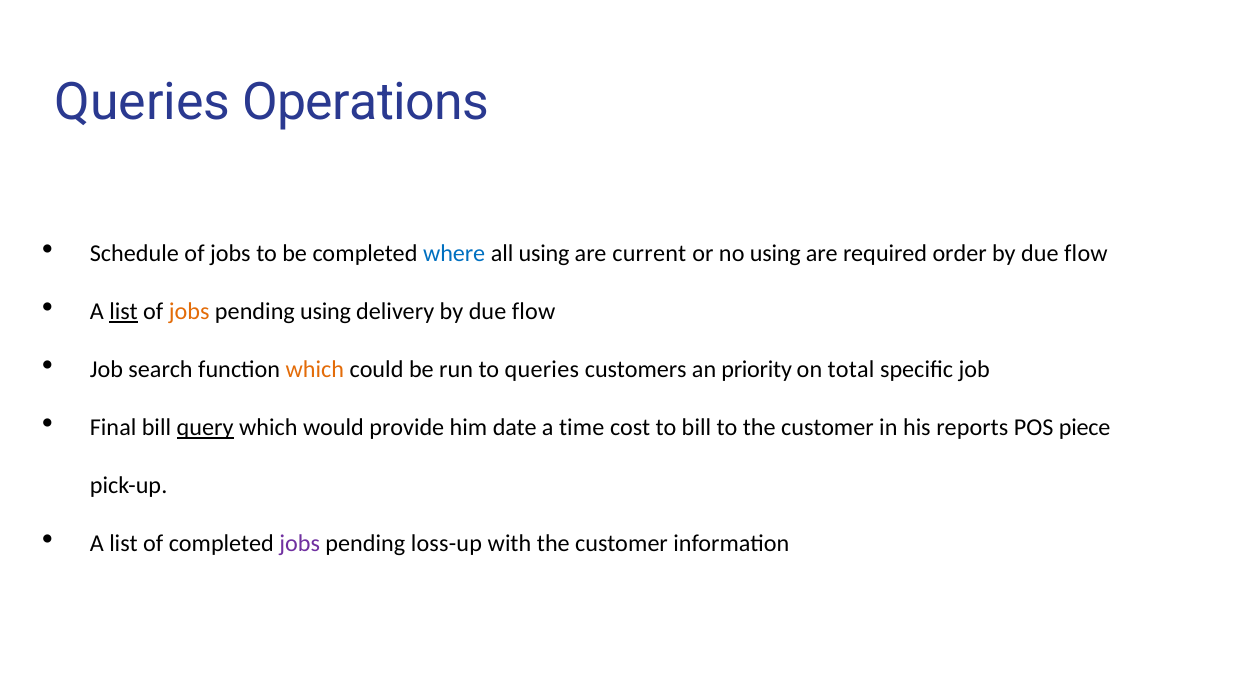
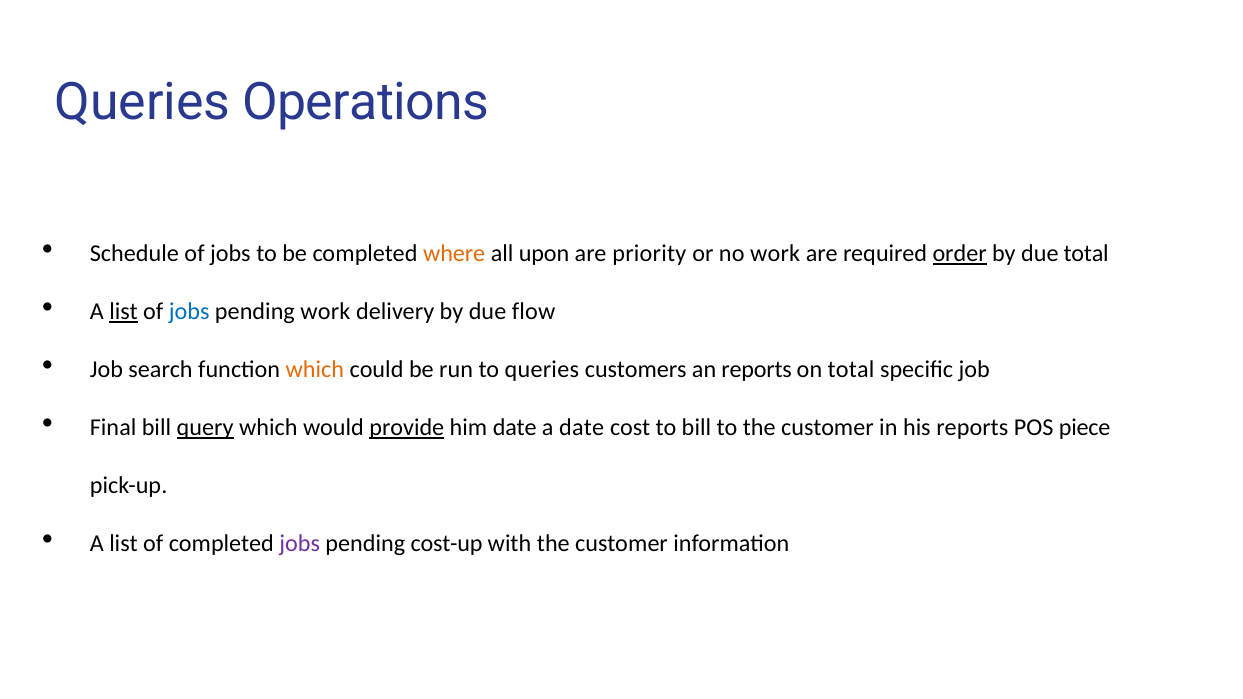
where colour: blue -> orange
all using: using -> upon
current: current -> priority
no using: using -> work
order underline: none -> present
flow at (1086, 254): flow -> total
jobs at (189, 312) colour: orange -> blue
pending using: using -> work
an priority: priority -> reports
provide underline: none -> present
a time: time -> date
loss-up: loss-up -> cost-up
